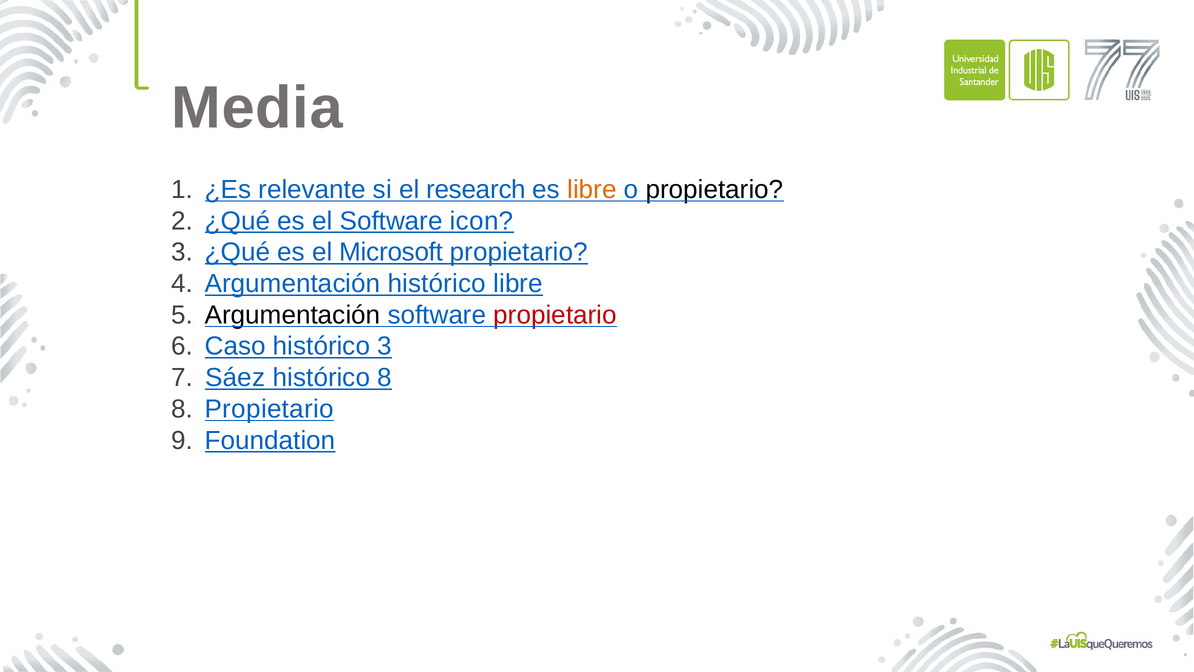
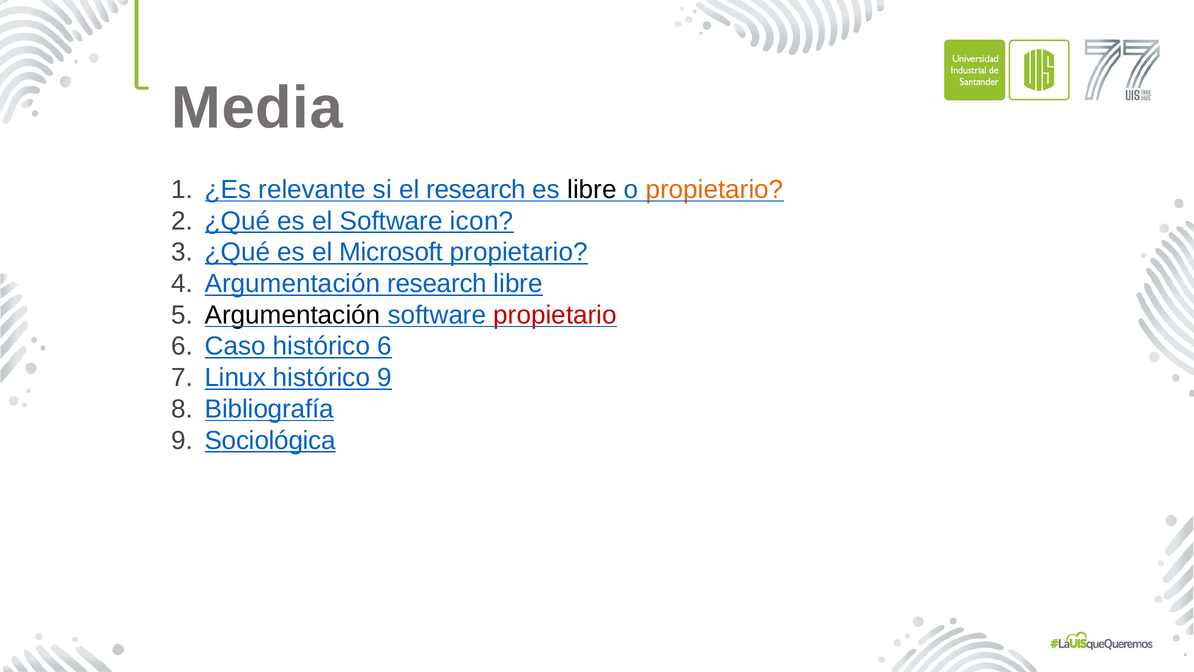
libre at (592, 189) colour: orange -> black
propietario at (714, 189) colour: black -> orange
Argumentación histórico: histórico -> research
histórico 3: 3 -> 6
Sáez: Sáez -> Linux
histórico 8: 8 -> 9
Propietario at (269, 409): Propietario -> Bibliografía
Foundation: Foundation -> Sociológica
